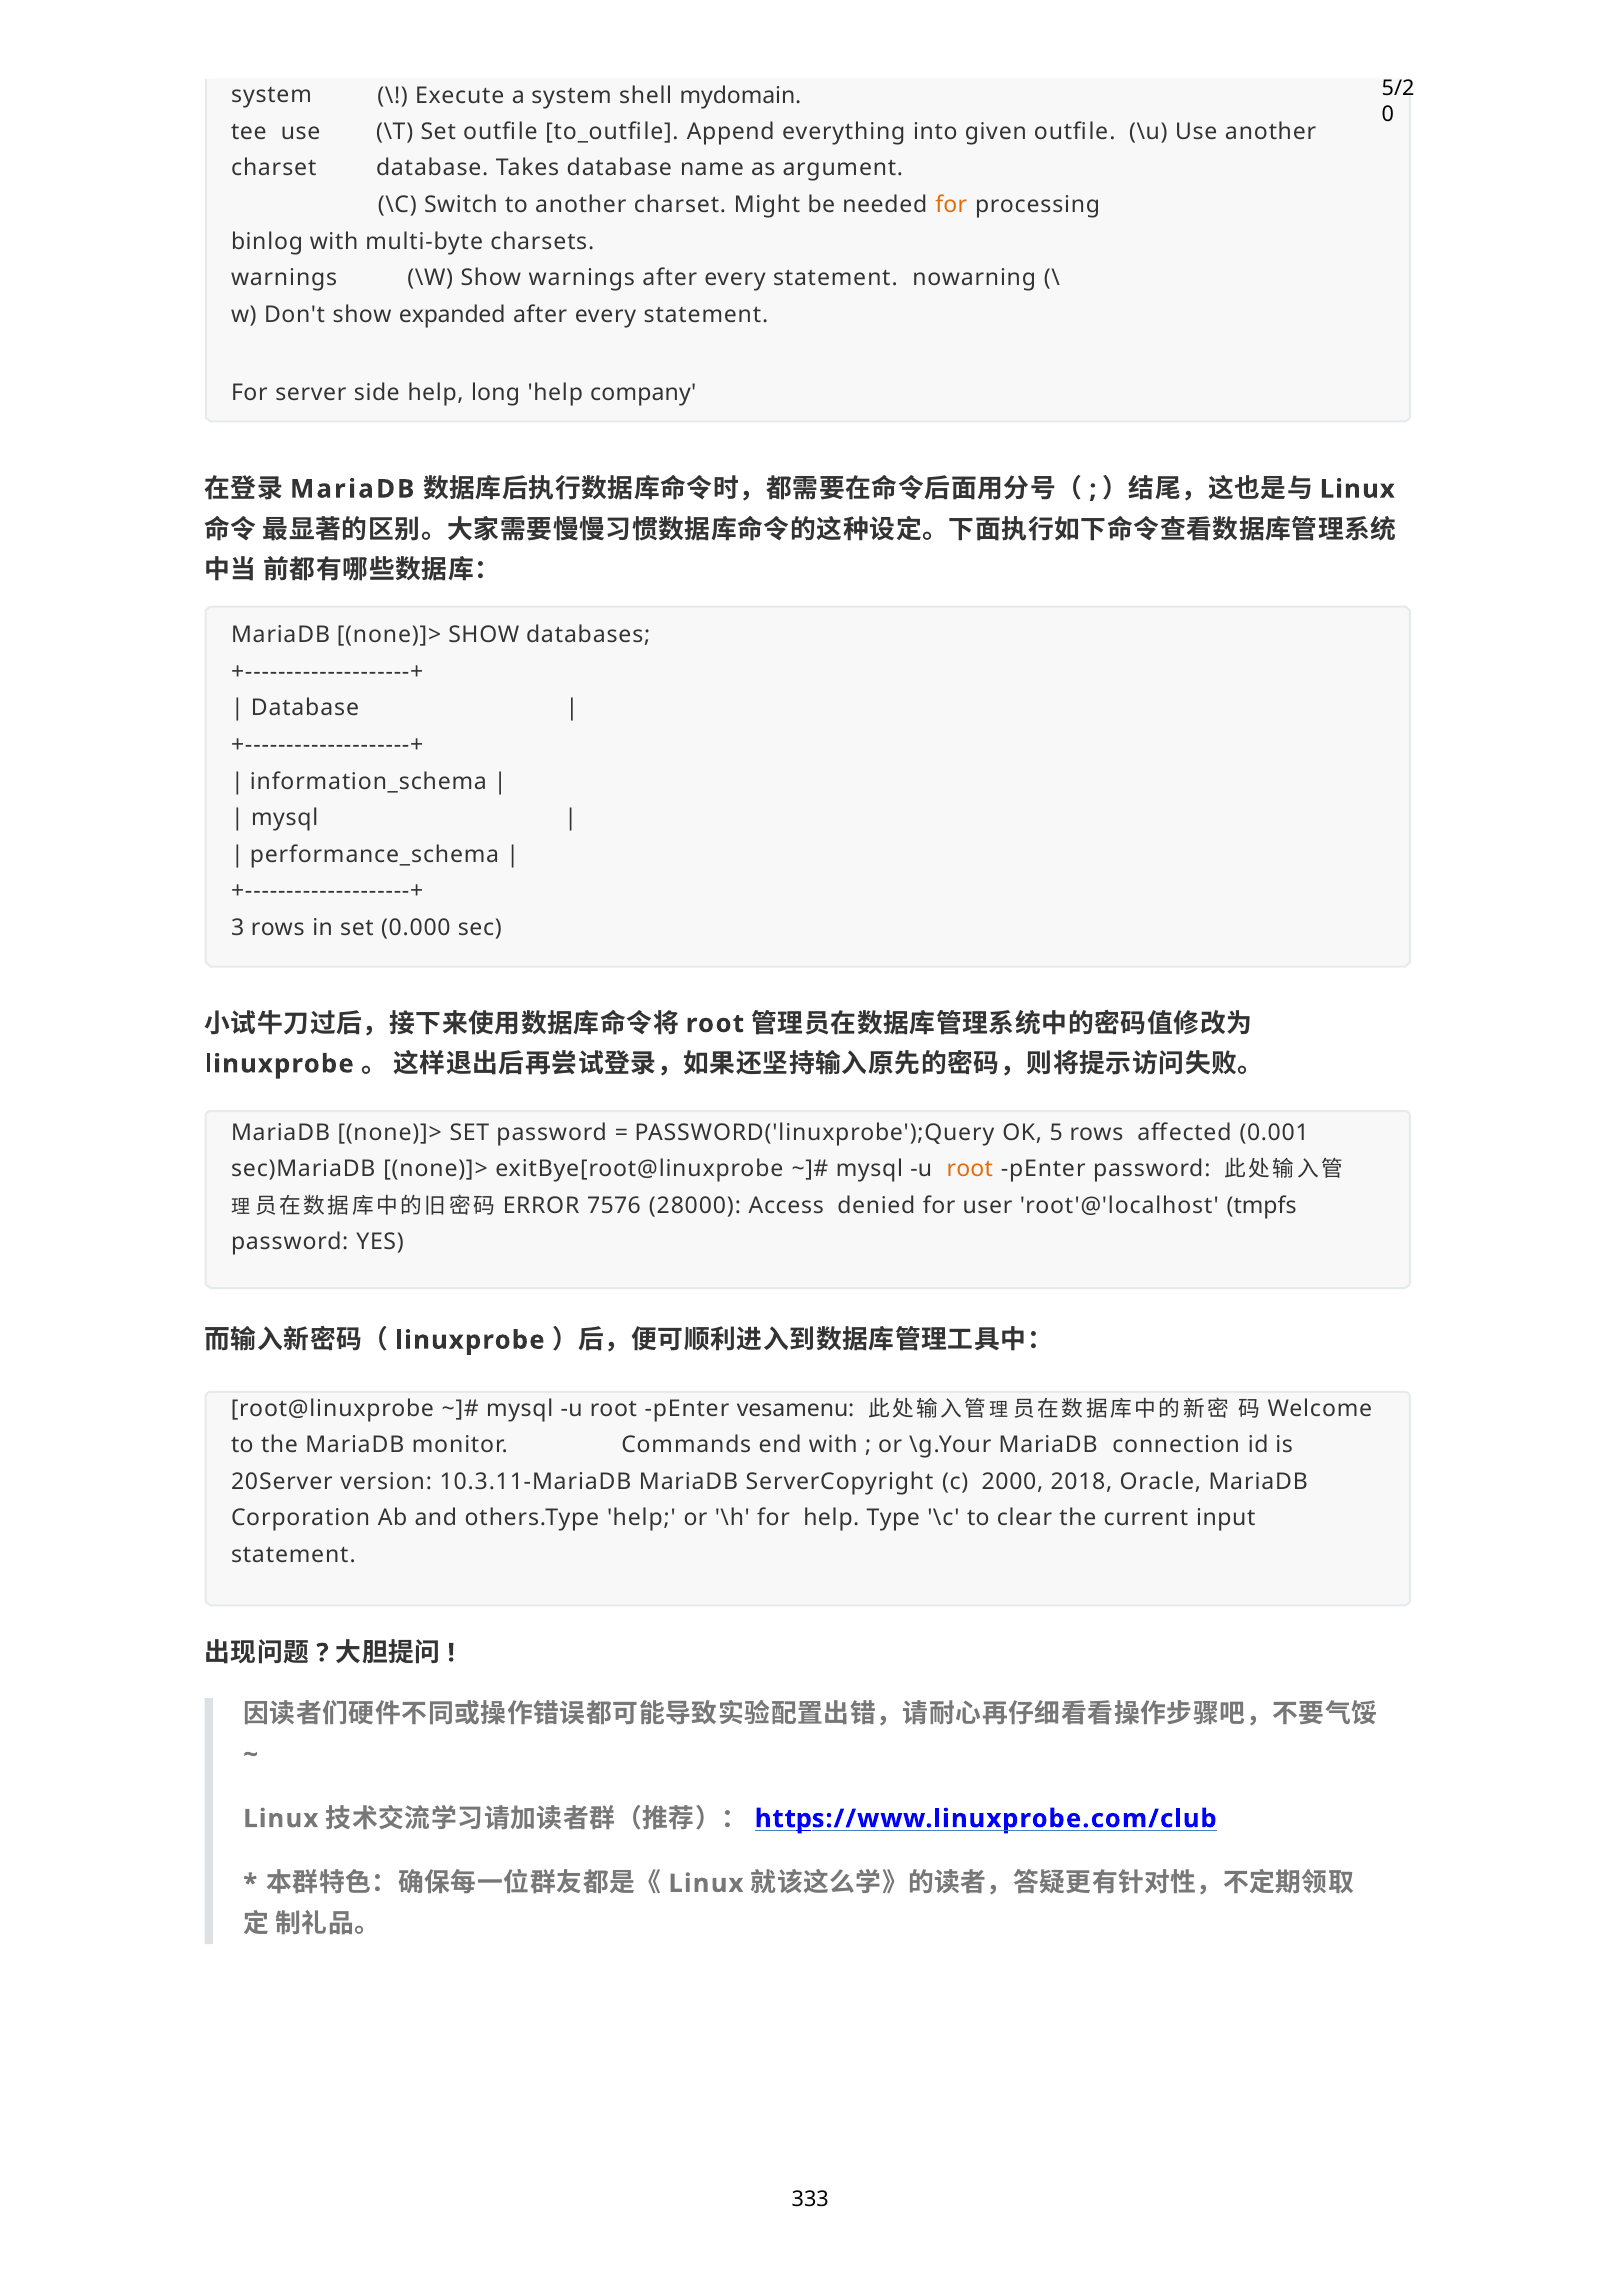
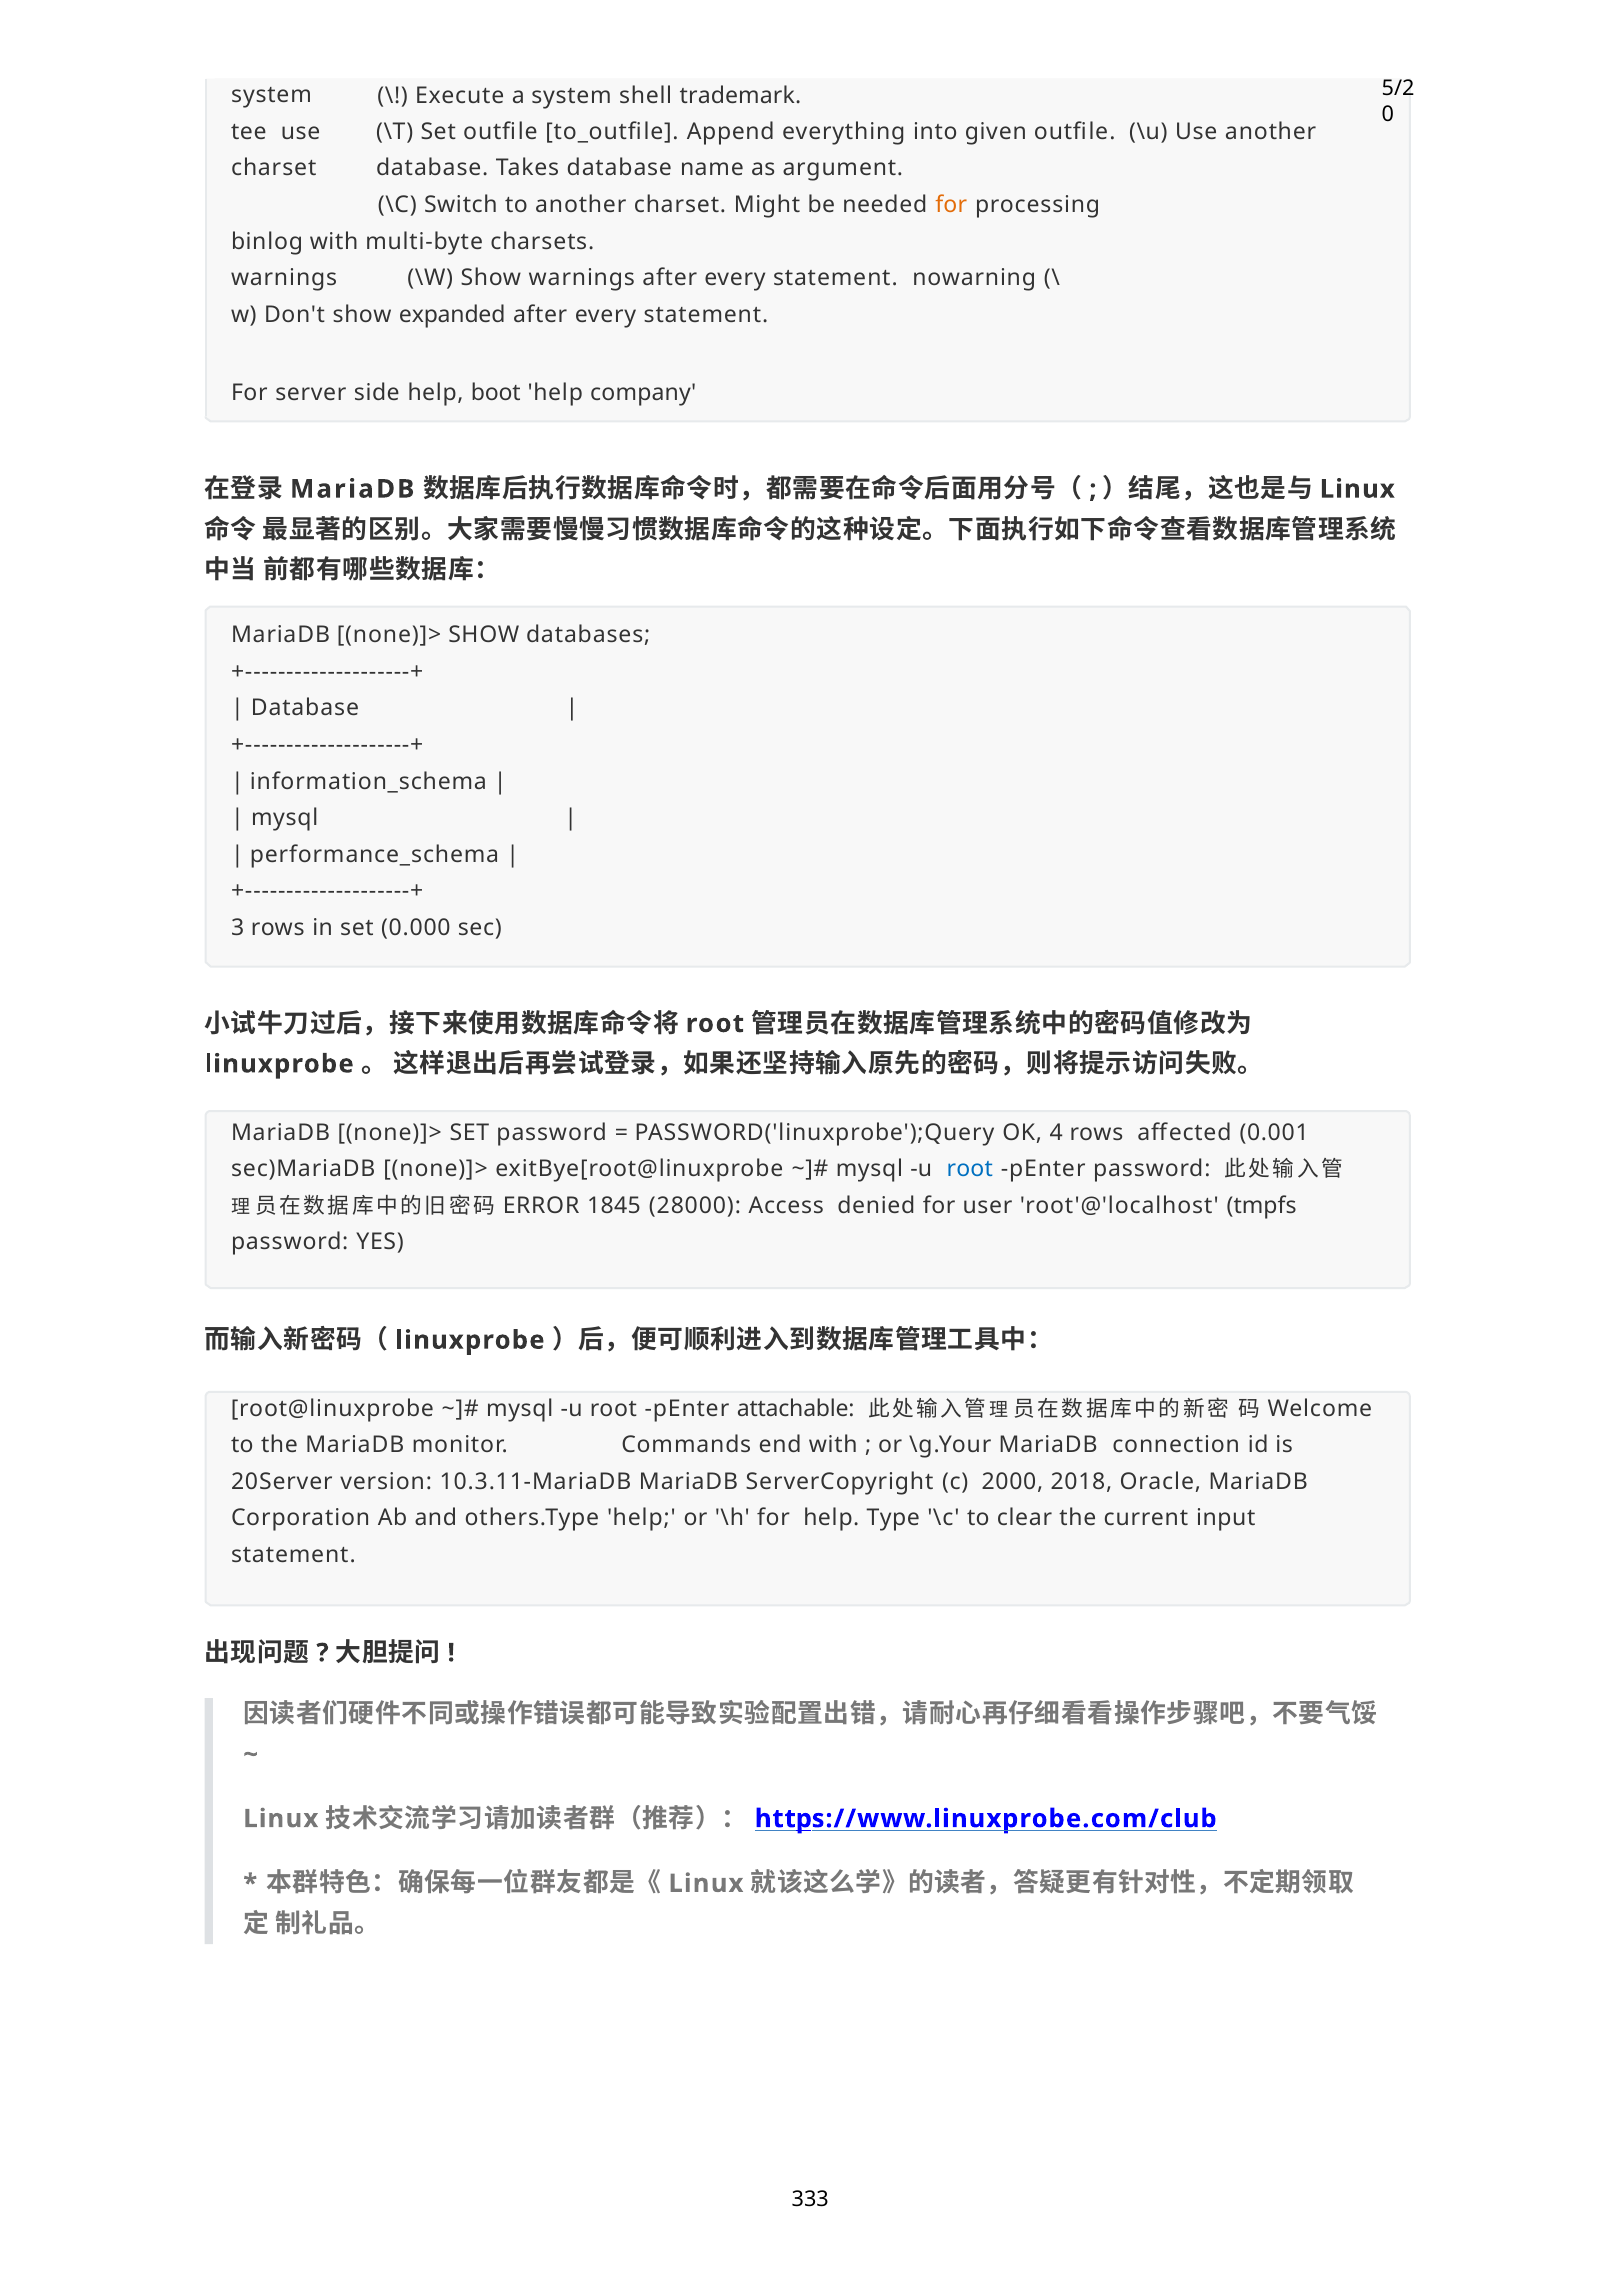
mydomain: mydomain -> trademark
long: long -> boot
5: 5 -> 4
root at (970, 1169) colour: orange -> blue
7576: 7576 -> 1845
vesamenu: vesamenu -> attachable
